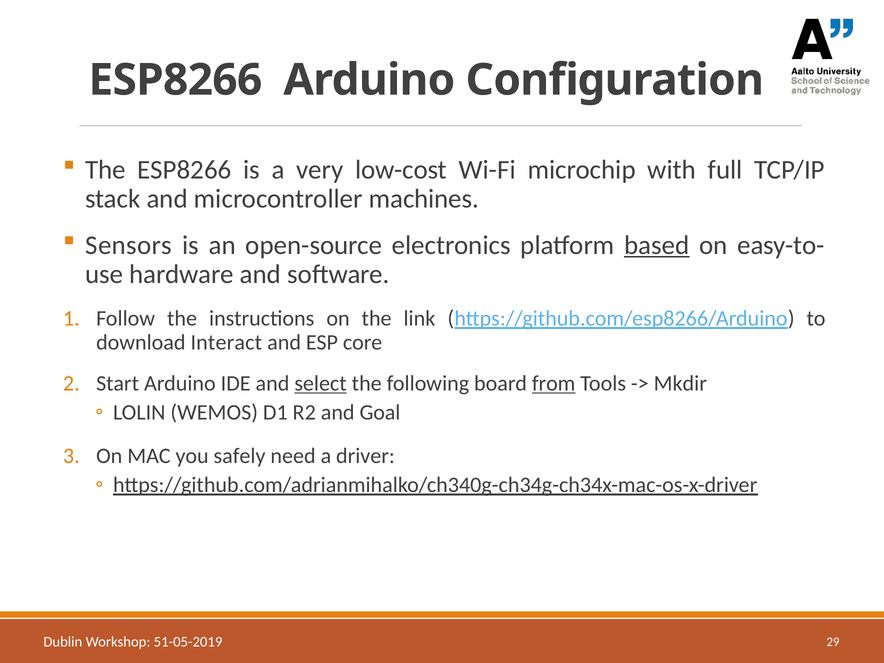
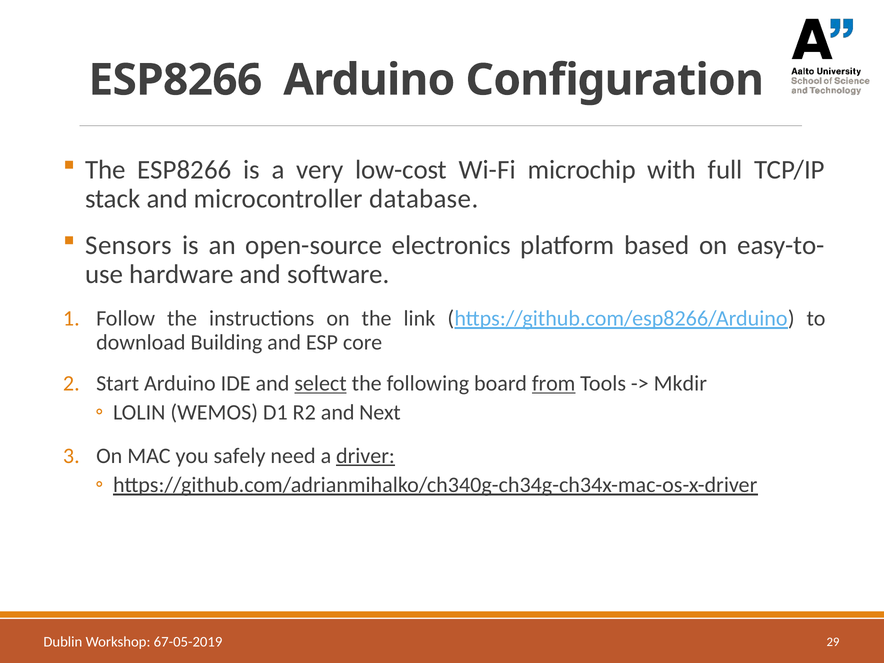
machines: machines -> database
based underline: present -> none
Interact: Interact -> Building
Goal: Goal -> Next
driver underline: none -> present
51-05-2019: 51-05-2019 -> 67-05-2019
